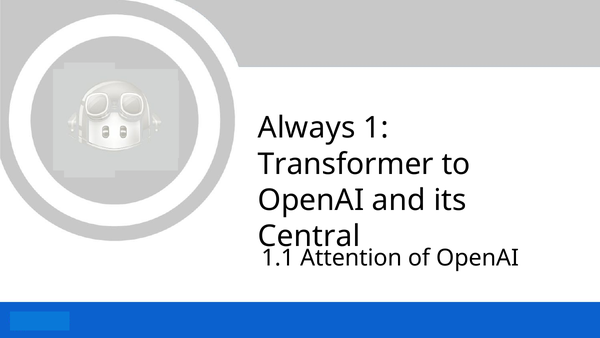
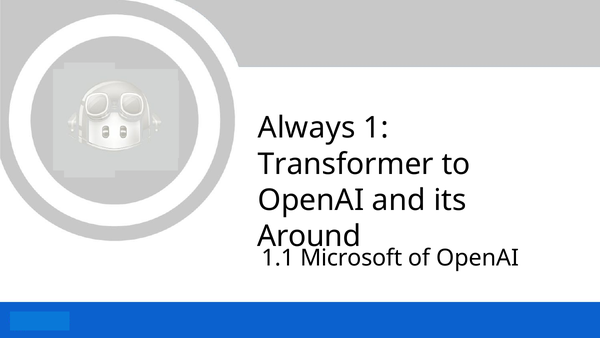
Central: Central -> Around
Attention: Attention -> Microsoft
